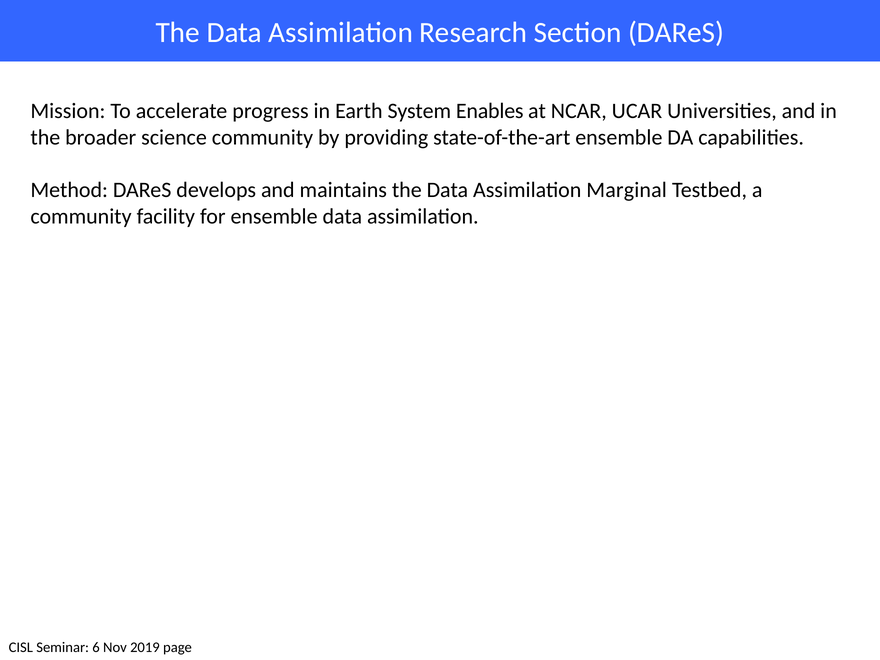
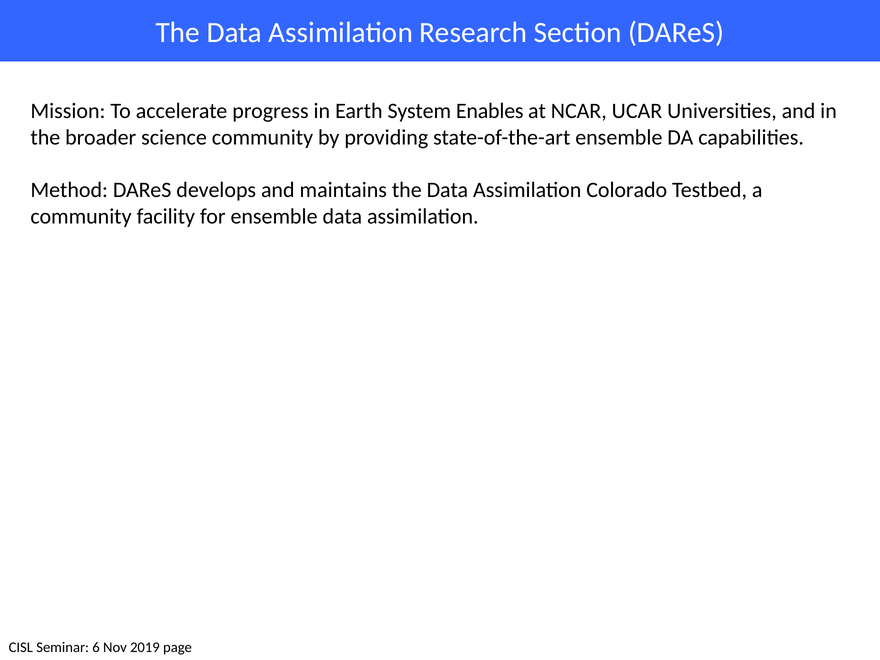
Marginal: Marginal -> Colorado
